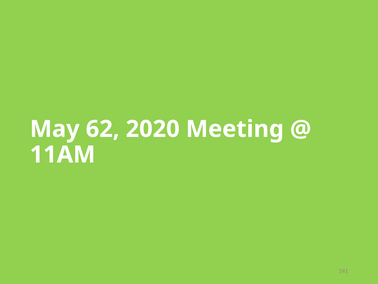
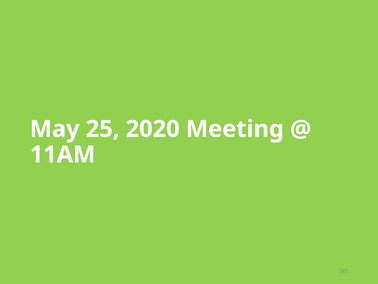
62: 62 -> 25
